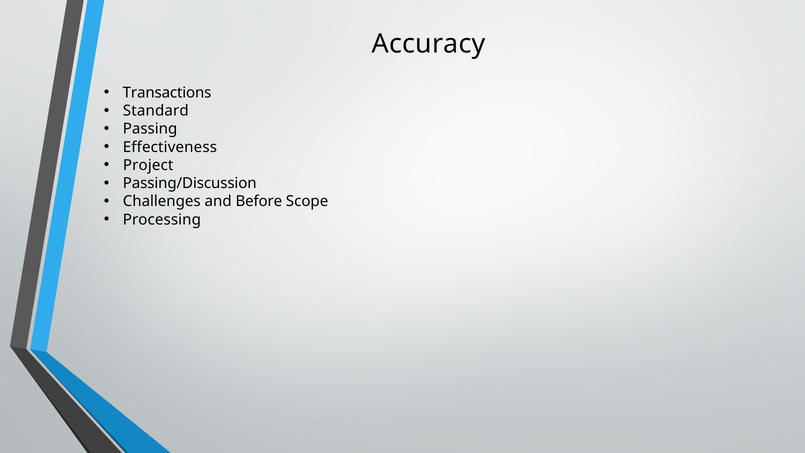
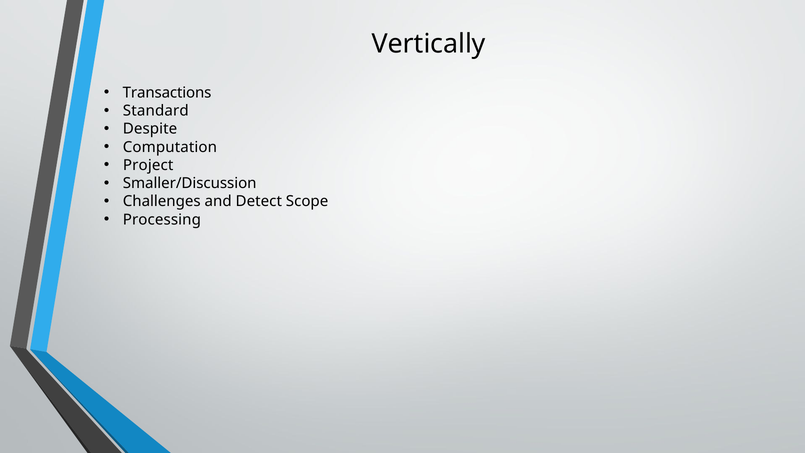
Accuracy: Accuracy -> Vertically
Passing: Passing -> Despite
Effectiveness: Effectiveness -> Computation
Passing/Discussion: Passing/Discussion -> Smaller/Discussion
Before: Before -> Detect
